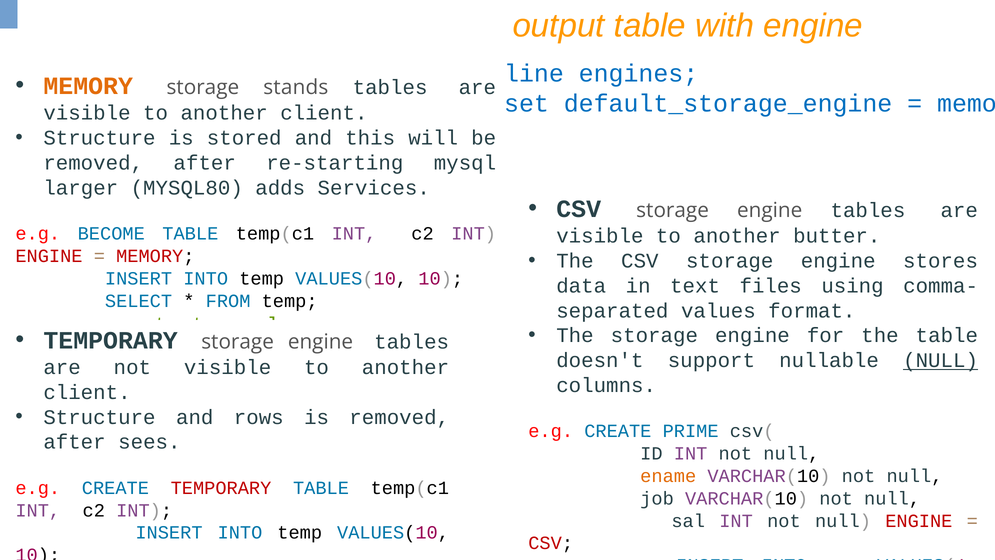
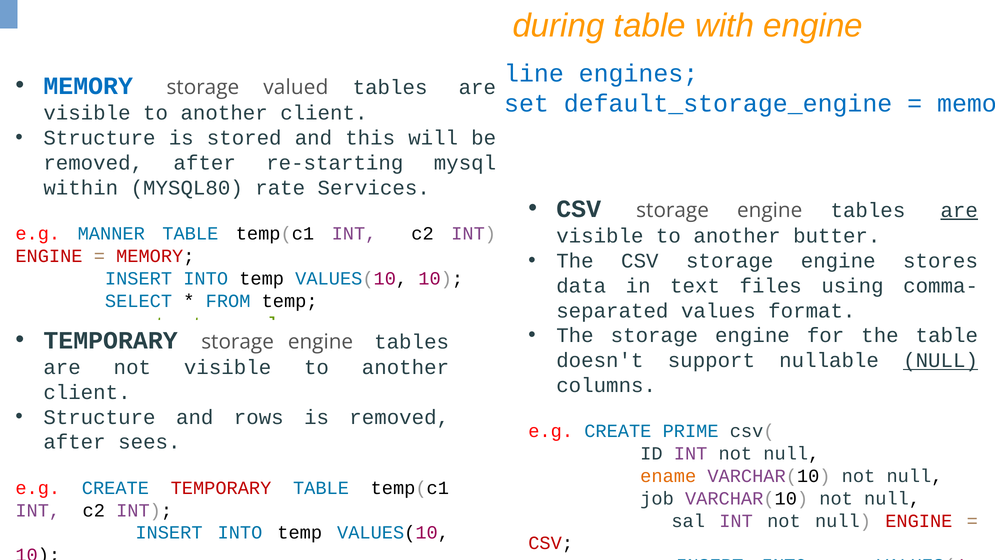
output: output -> during
MEMORY at (88, 86) colour: orange -> blue
stands: stands -> valued
larger: larger -> within
adds: adds -> rate
are at (959, 210) underline: none -> present
BECOME: BECOME -> MANNER
